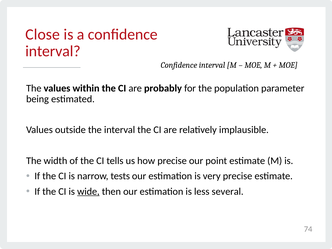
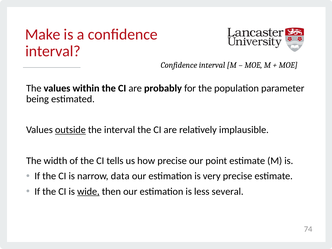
Close: Close -> Make
outside underline: none -> present
tests: tests -> data
